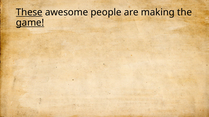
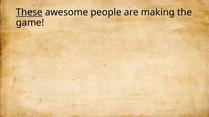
game underline: present -> none
